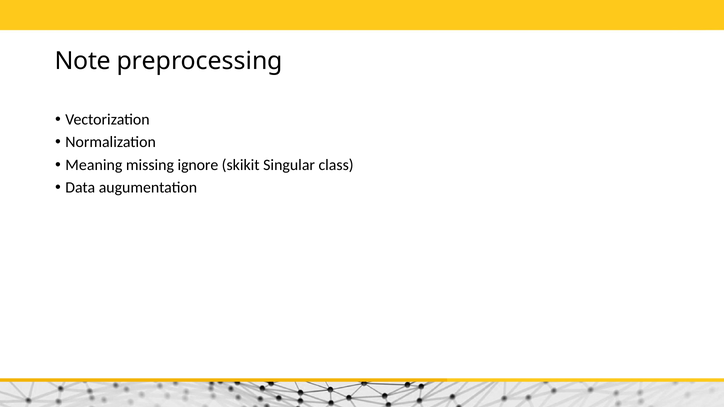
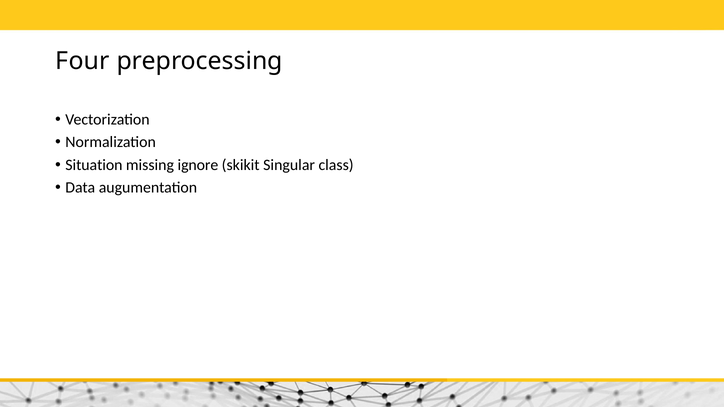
Note: Note -> Four
Meaning: Meaning -> Situation
